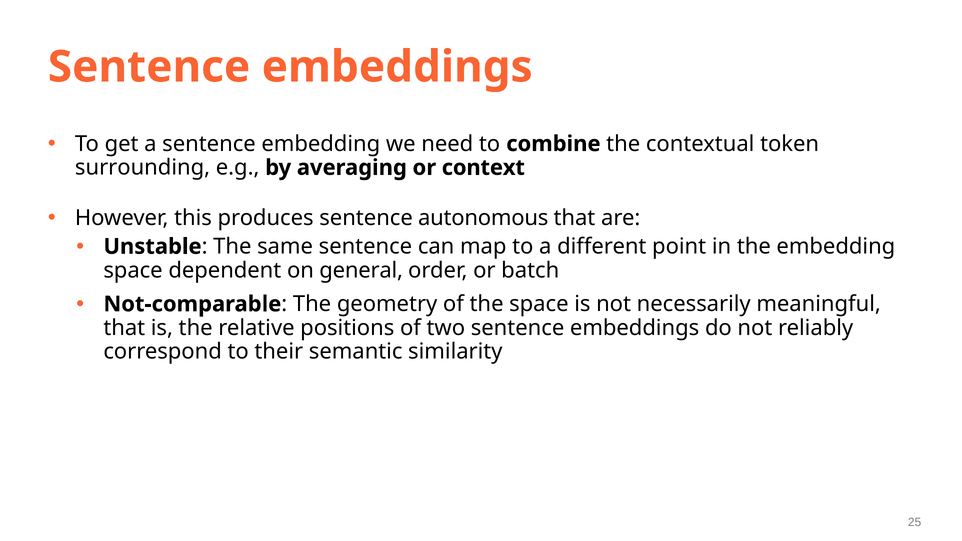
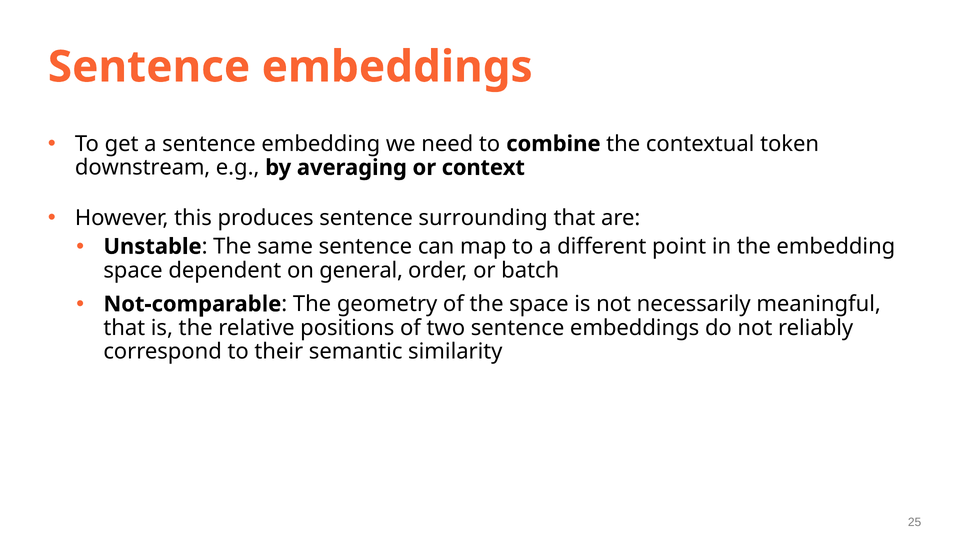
surrounding: surrounding -> downstream
autonomous: autonomous -> surrounding
